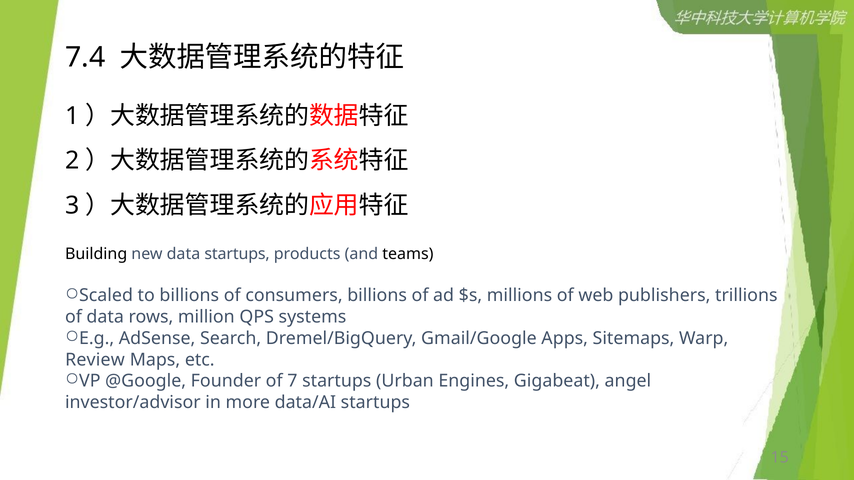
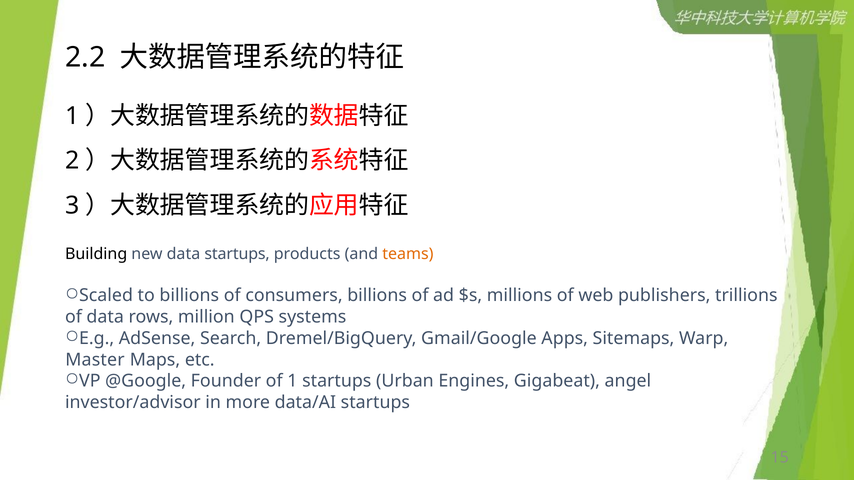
7.4: 7.4 -> 2.2
teams colour: black -> orange
Review: Review -> Master
of 7: 7 -> 1
